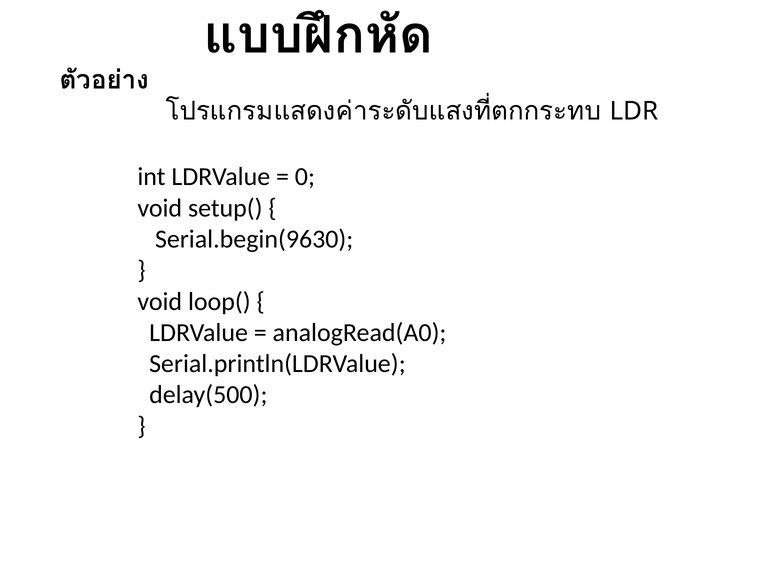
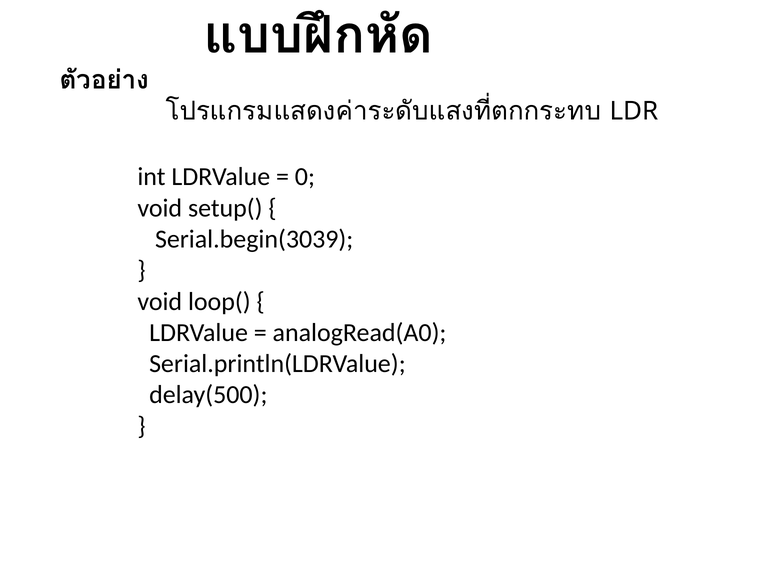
Serial.begin(9630: Serial.begin(9630 -> Serial.begin(3039
